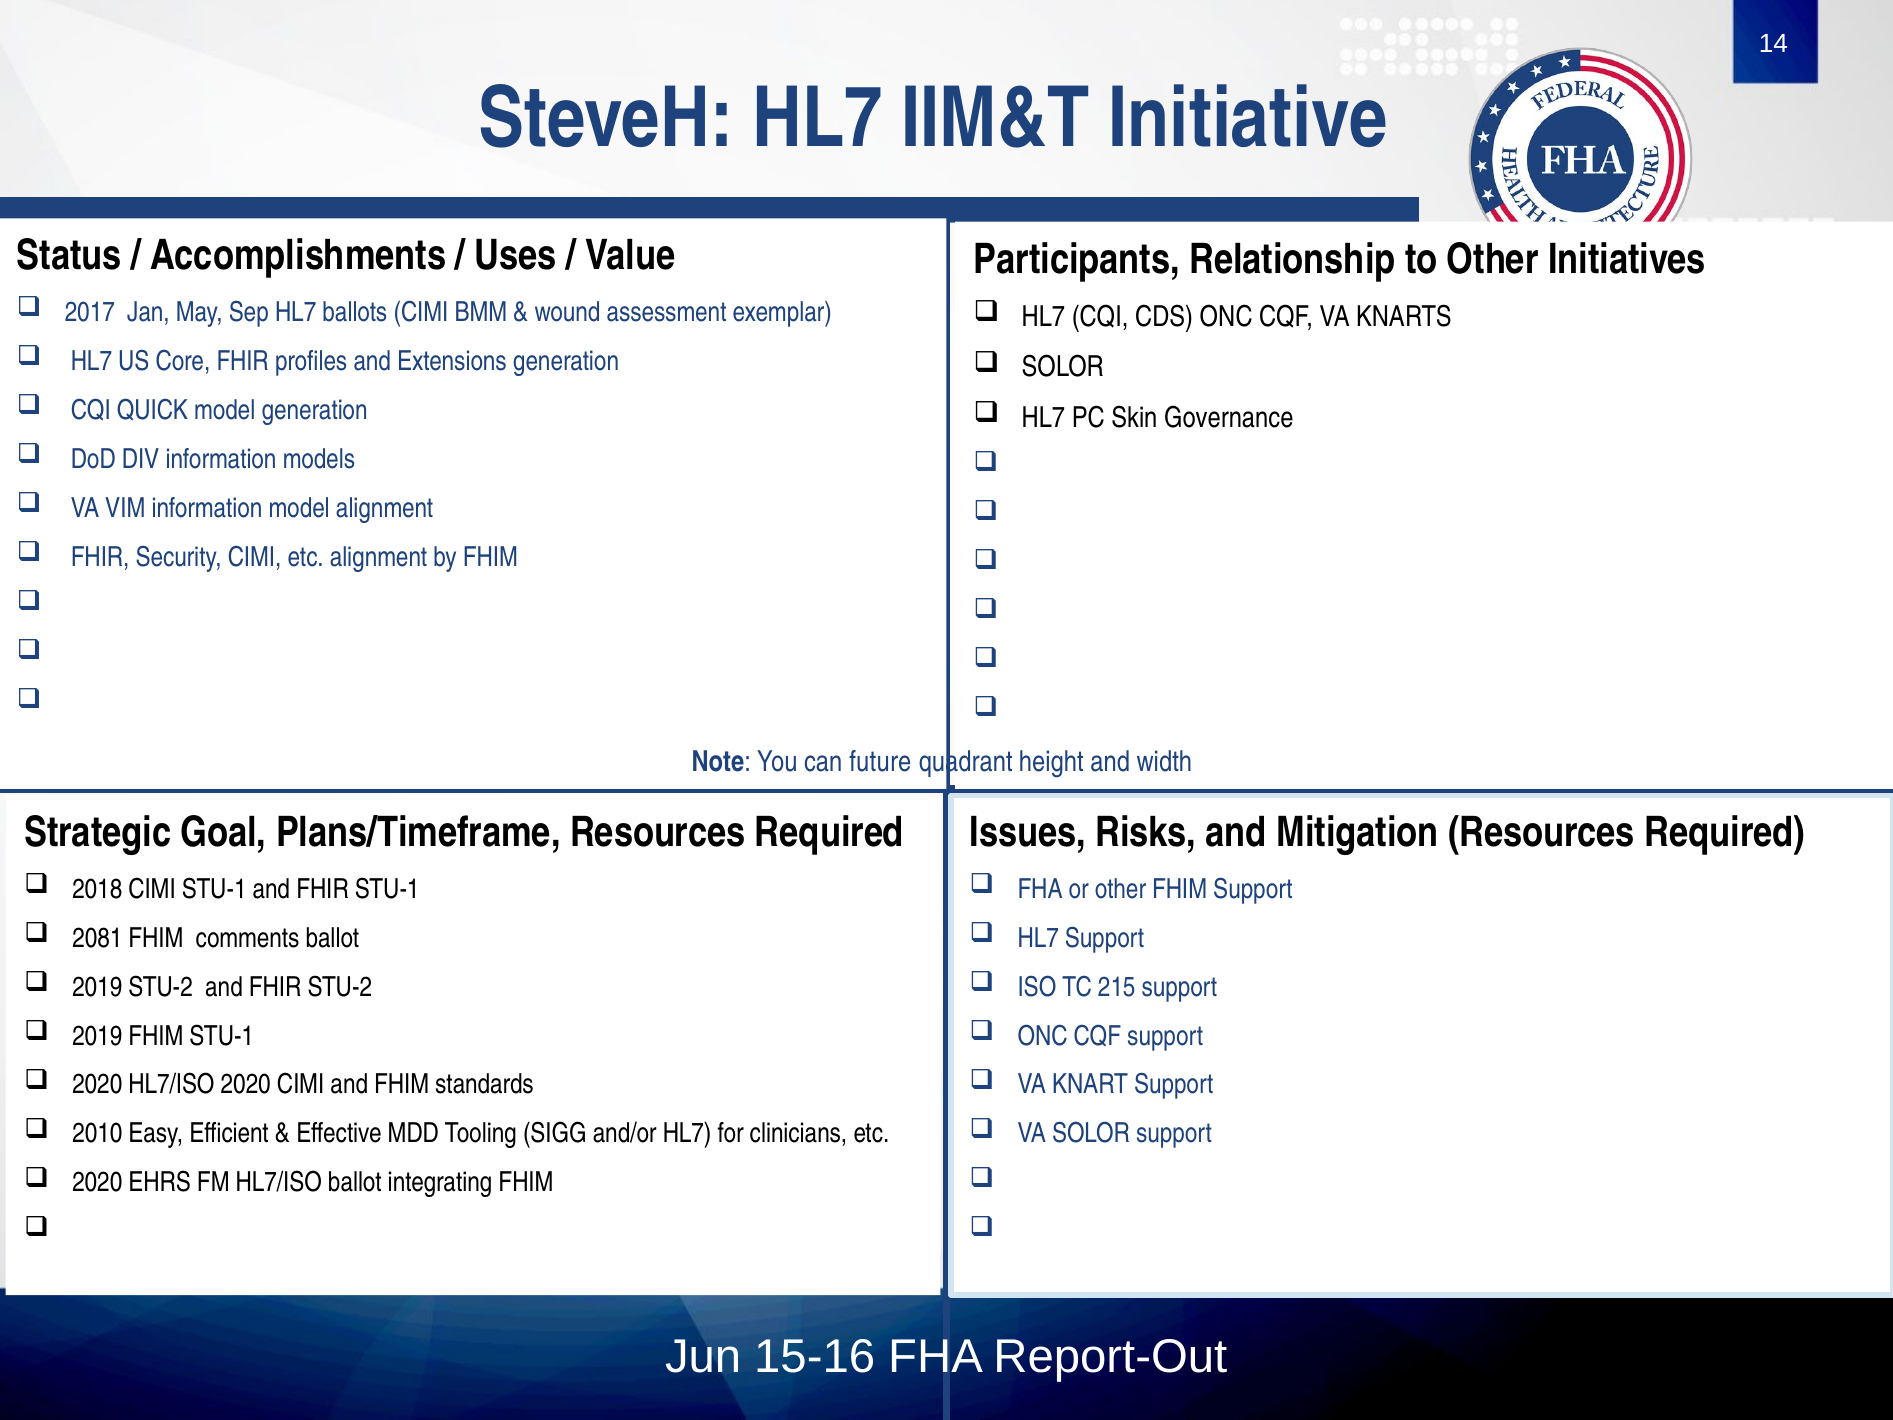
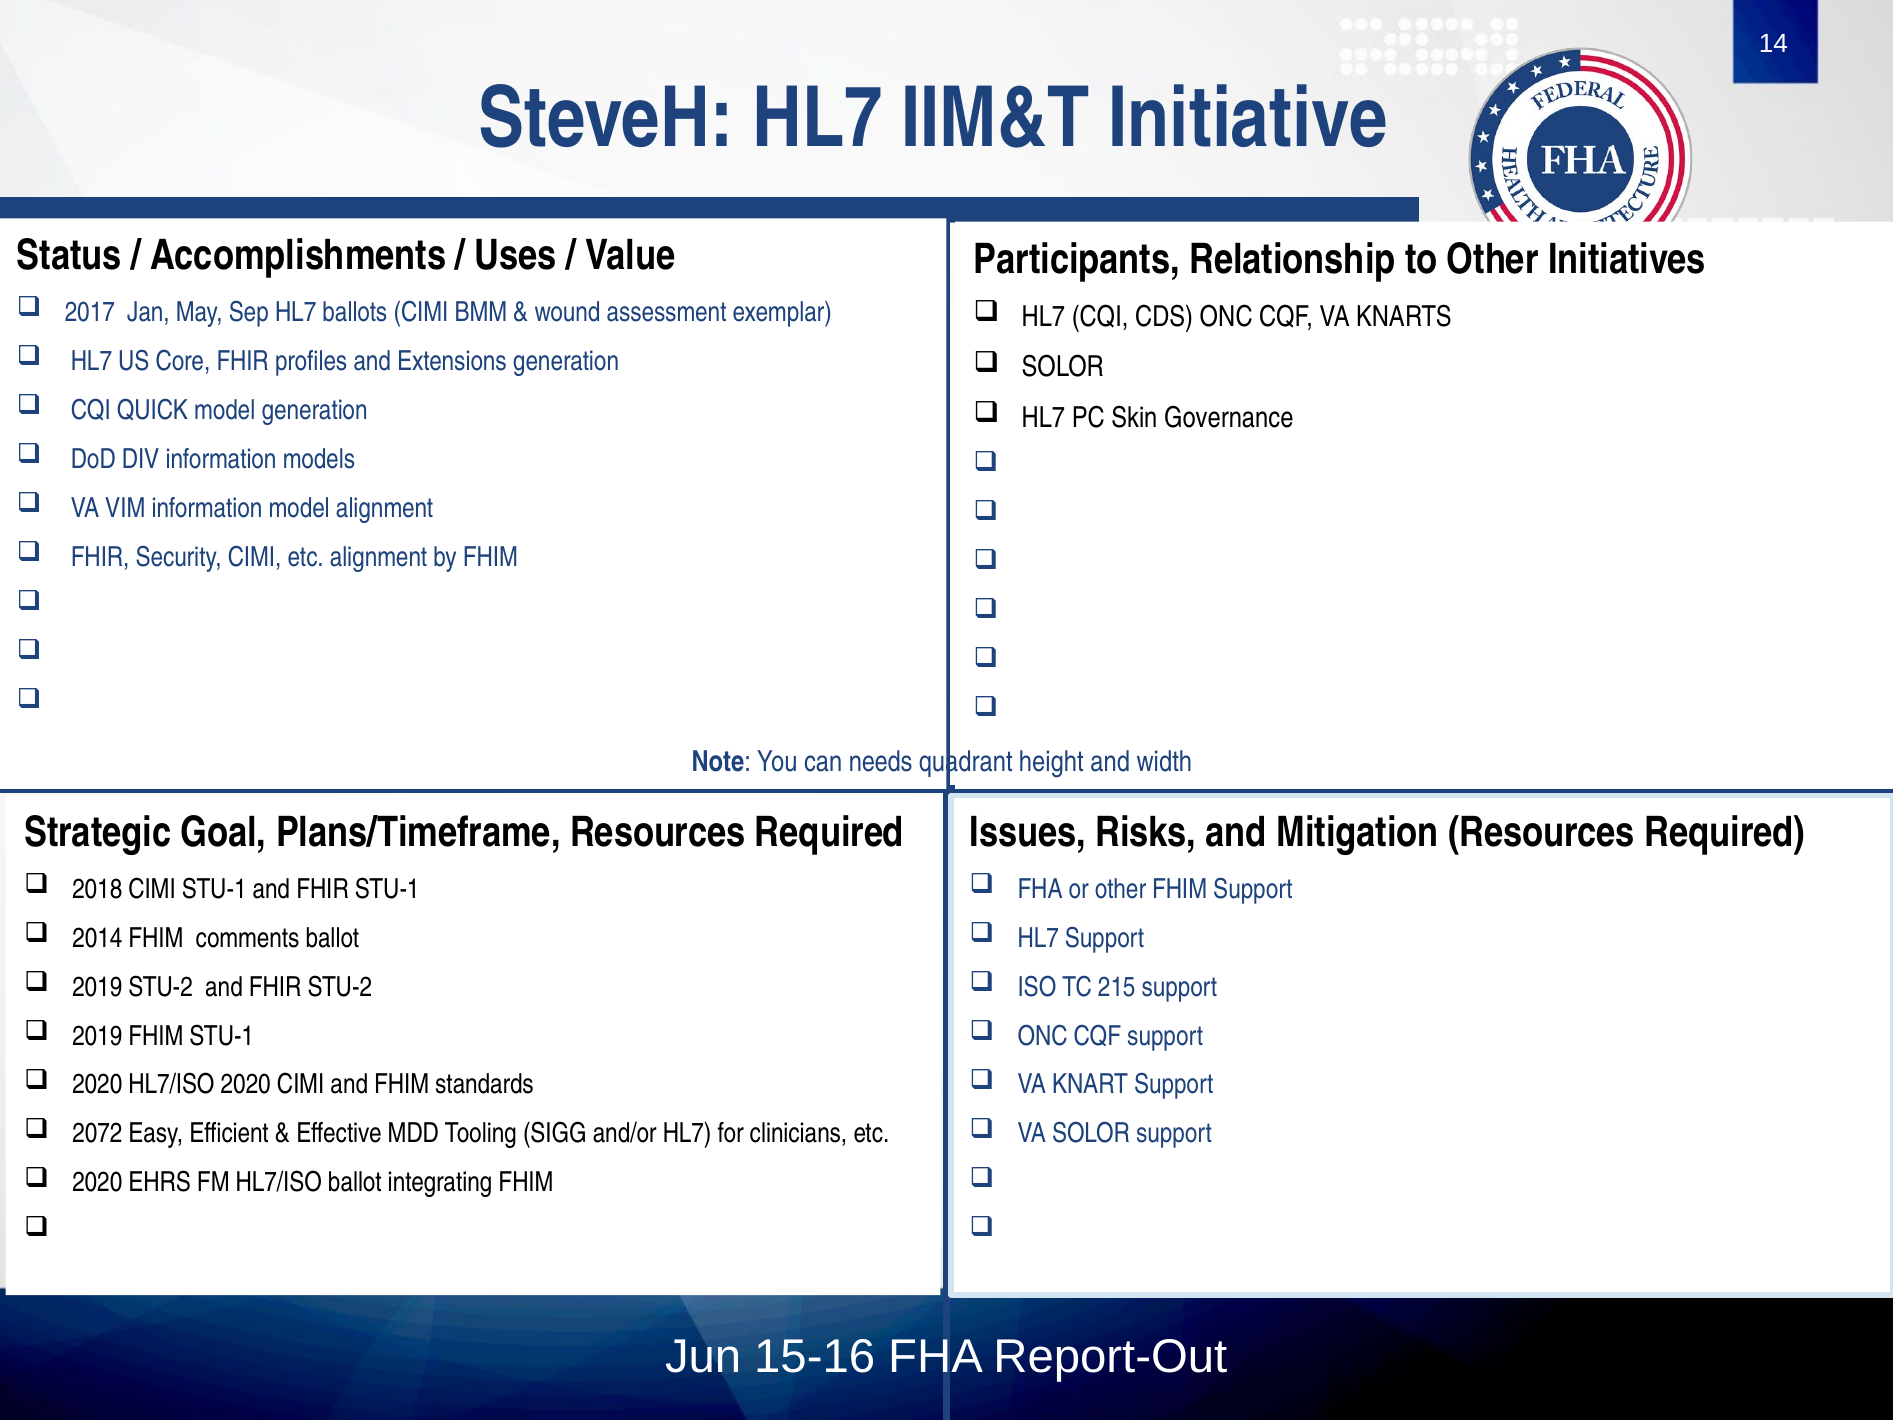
future: future -> needs
2081: 2081 -> 2014
2010: 2010 -> 2072
